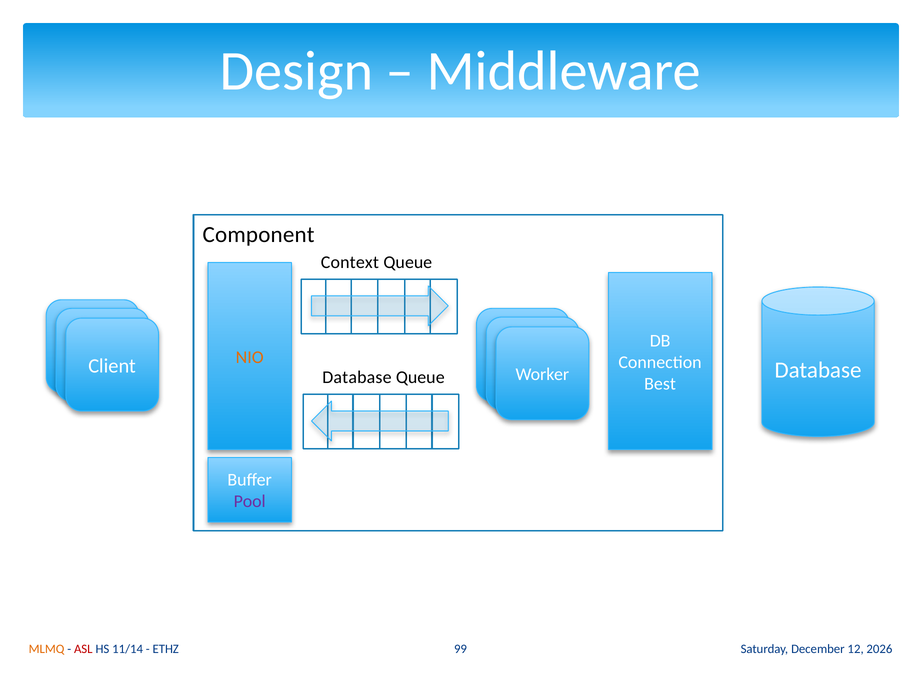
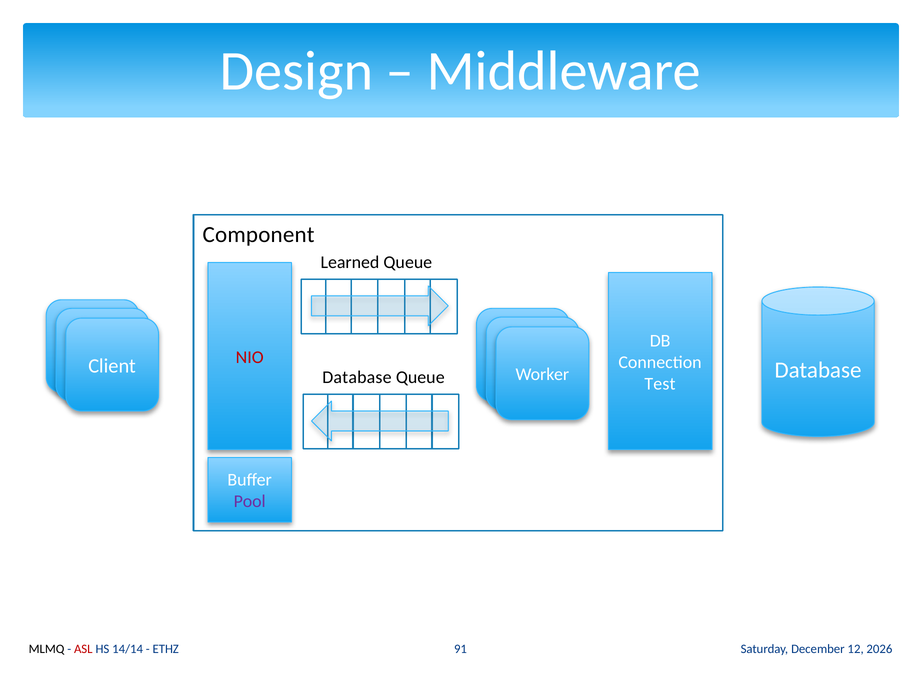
Context: Context -> Learned
NIO colour: orange -> red
Best: Best -> Test
MLMQ colour: orange -> black
11/14: 11/14 -> 14/14
99: 99 -> 91
